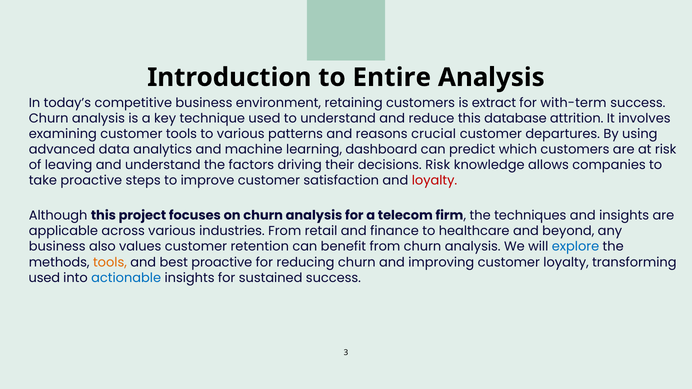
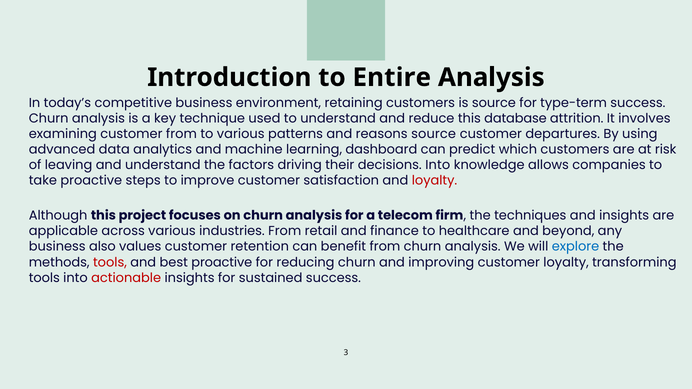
is extract: extract -> source
with-term: with-term -> type-term
customer tools: tools -> from
reasons crucial: crucial -> source
decisions Risk: Risk -> Into
tools at (110, 262) colour: orange -> red
used at (44, 278): used -> tools
actionable colour: blue -> red
